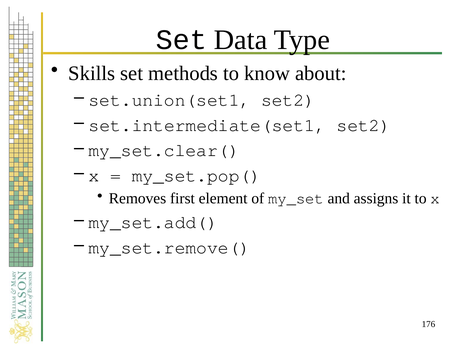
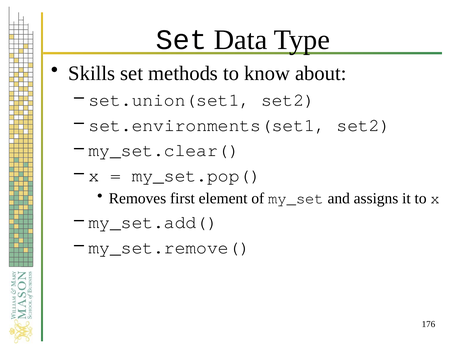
set.intermediate(set1: set.intermediate(set1 -> set.environments(set1
